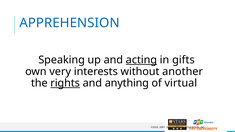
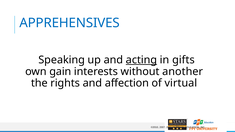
APPREHENSION: APPREHENSION -> APPREHENSIVES
very: very -> gain
rights underline: present -> none
anything: anything -> affection
